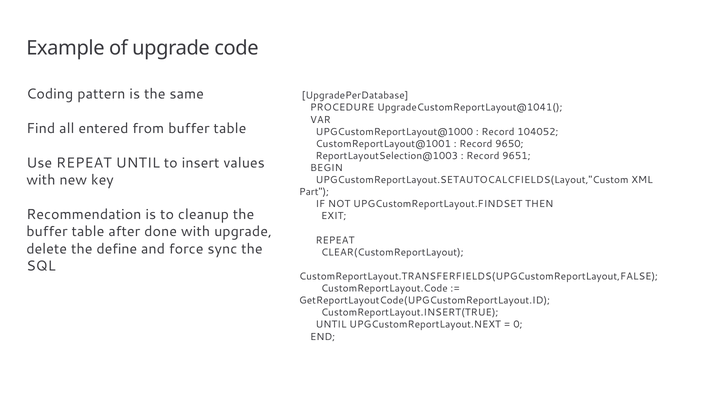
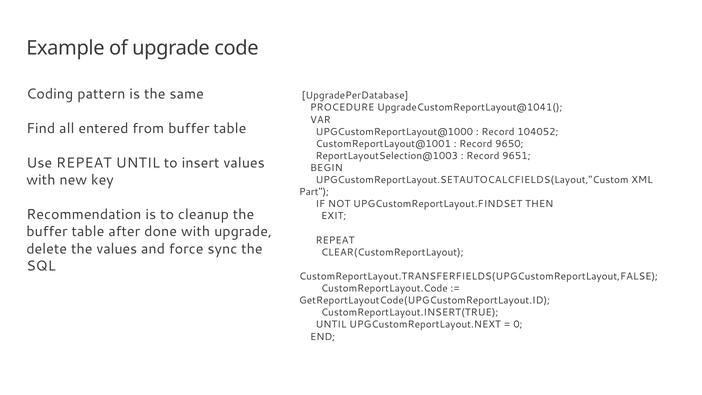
the define: define -> values
